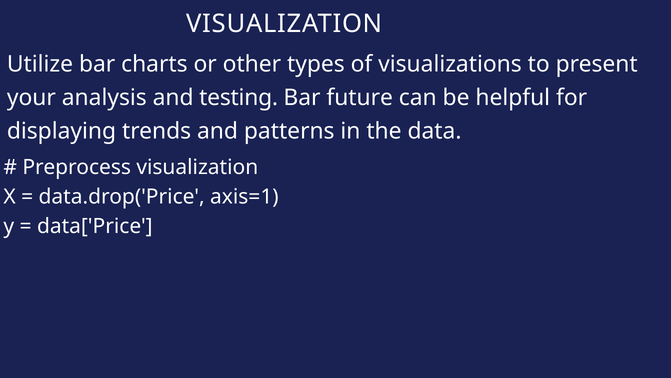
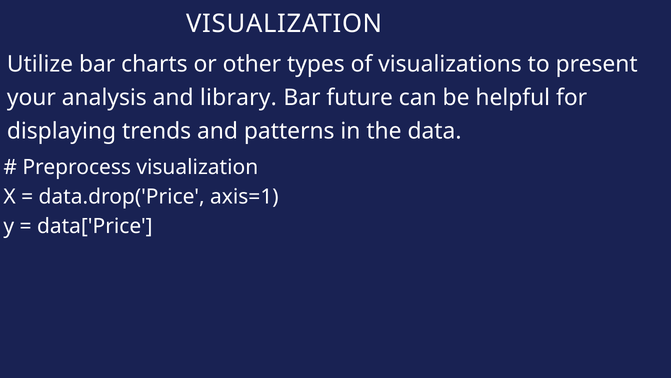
testing: testing -> library
